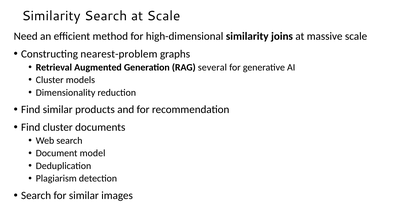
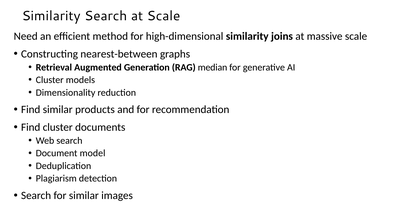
nearest-problem: nearest-problem -> nearest-between
several: several -> median
